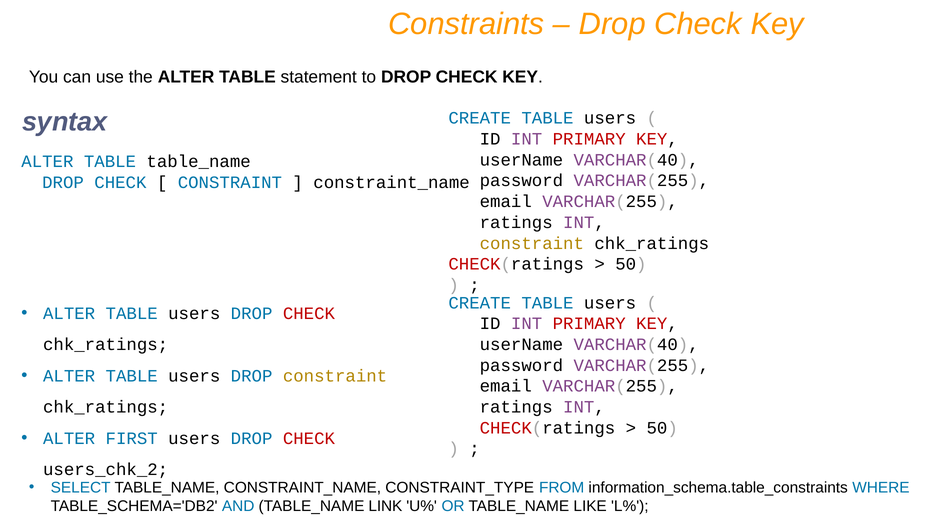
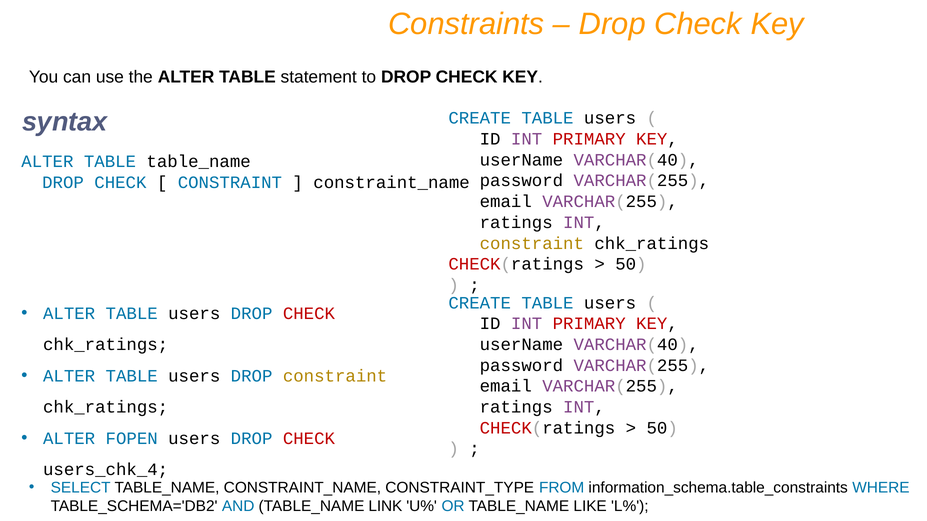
FIRST: FIRST -> FOPEN
users_chk_2: users_chk_2 -> users_chk_4
